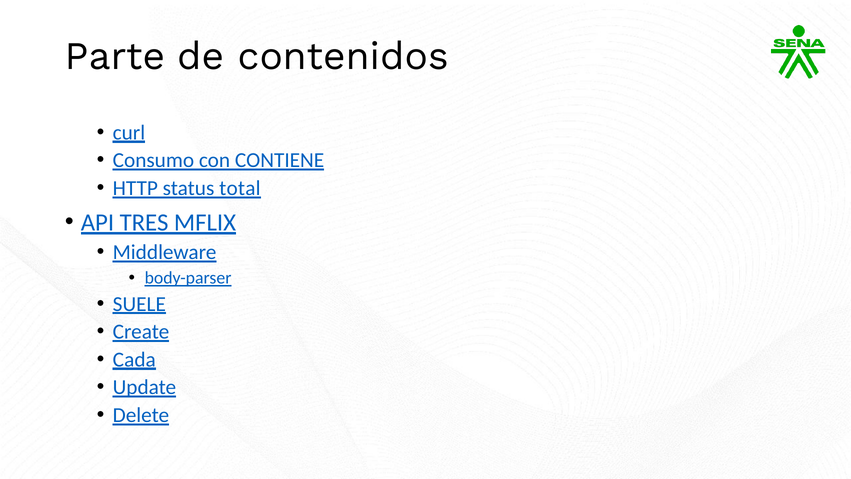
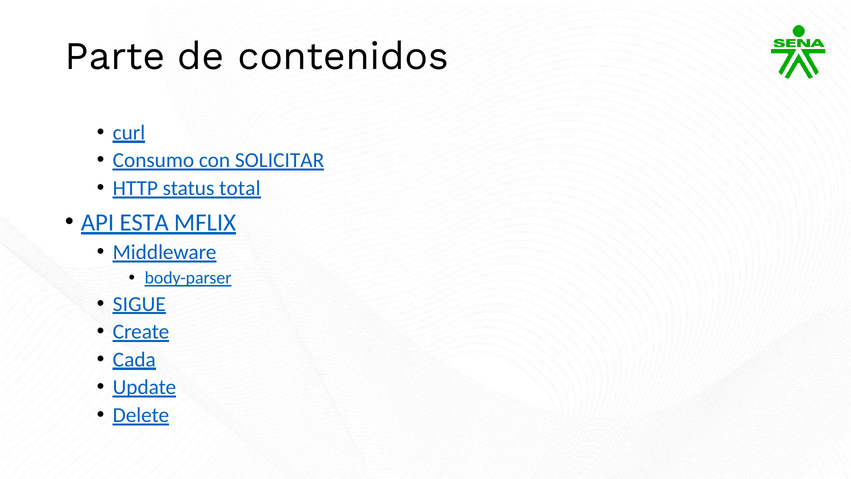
CONTIENE: CONTIENE -> SOLICITAR
TRES: TRES -> ESTA
SUELE: SUELE -> SIGUE
